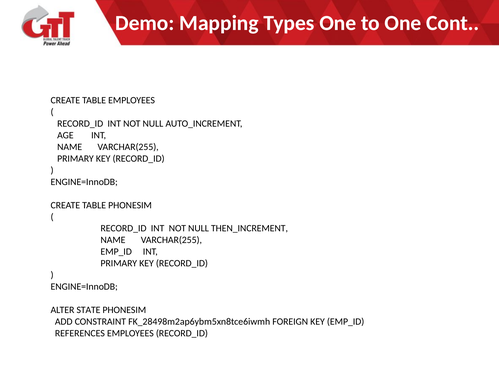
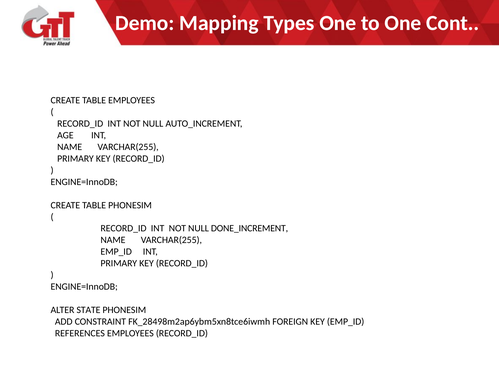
THEN_INCREMENT: THEN_INCREMENT -> DONE_INCREMENT
